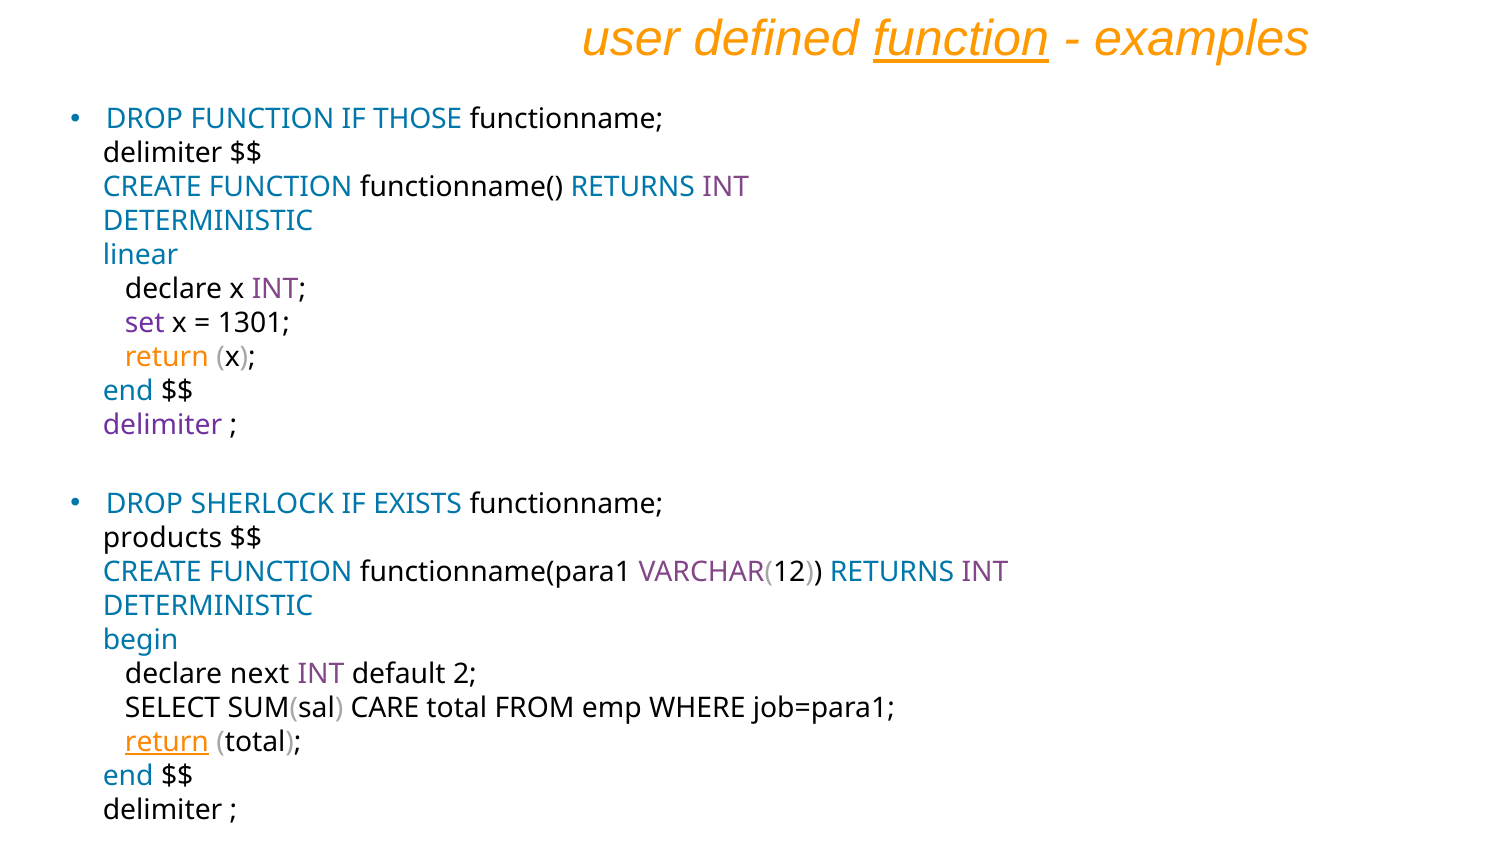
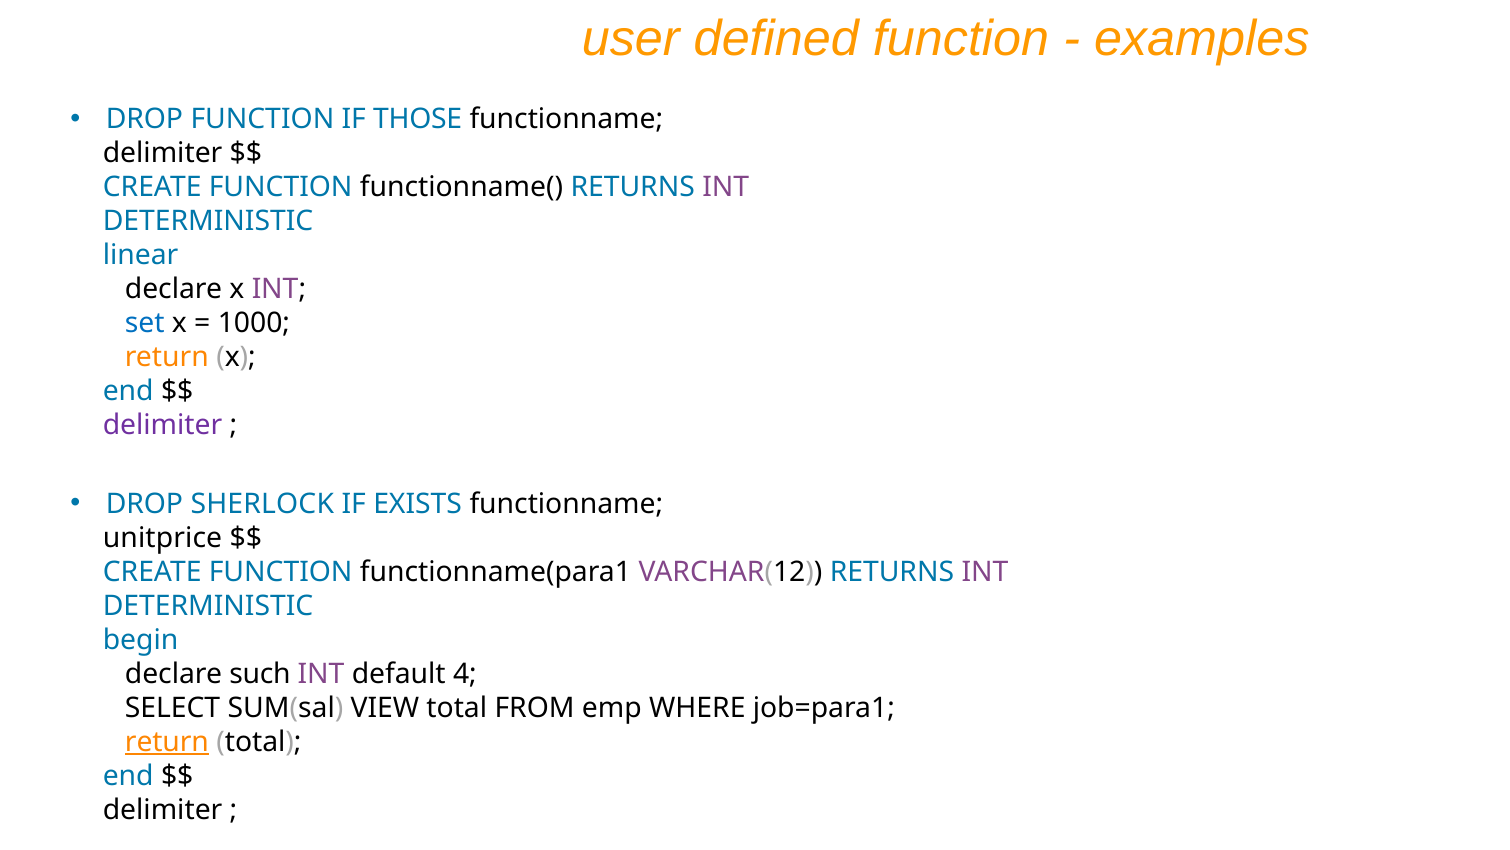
function at (961, 39) underline: present -> none
set colour: purple -> blue
1301: 1301 -> 1000
products: products -> unitprice
next: next -> such
2: 2 -> 4
CARE: CARE -> VIEW
